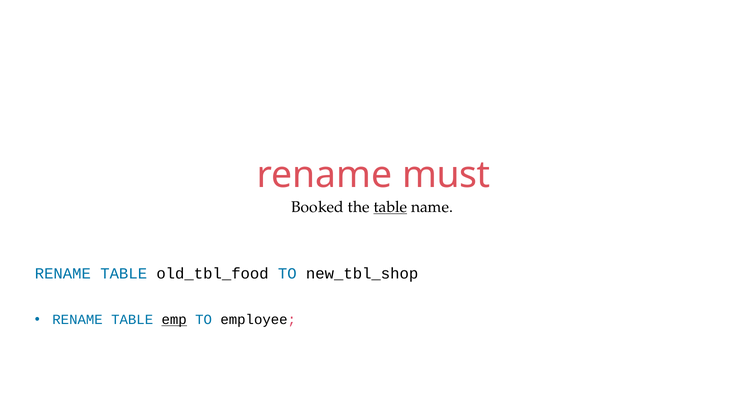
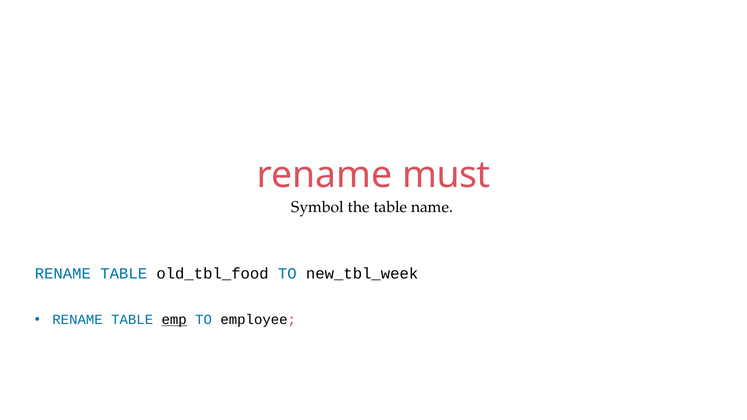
Booked: Booked -> Symbol
table at (390, 207) underline: present -> none
new_tbl_shop: new_tbl_shop -> new_tbl_week
